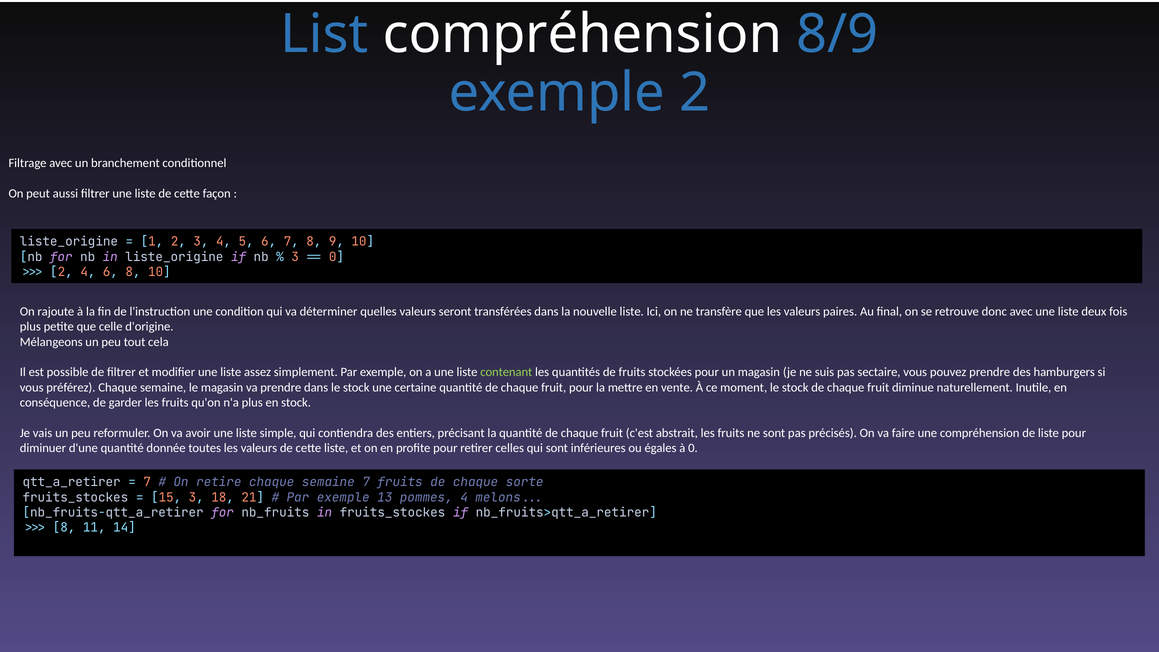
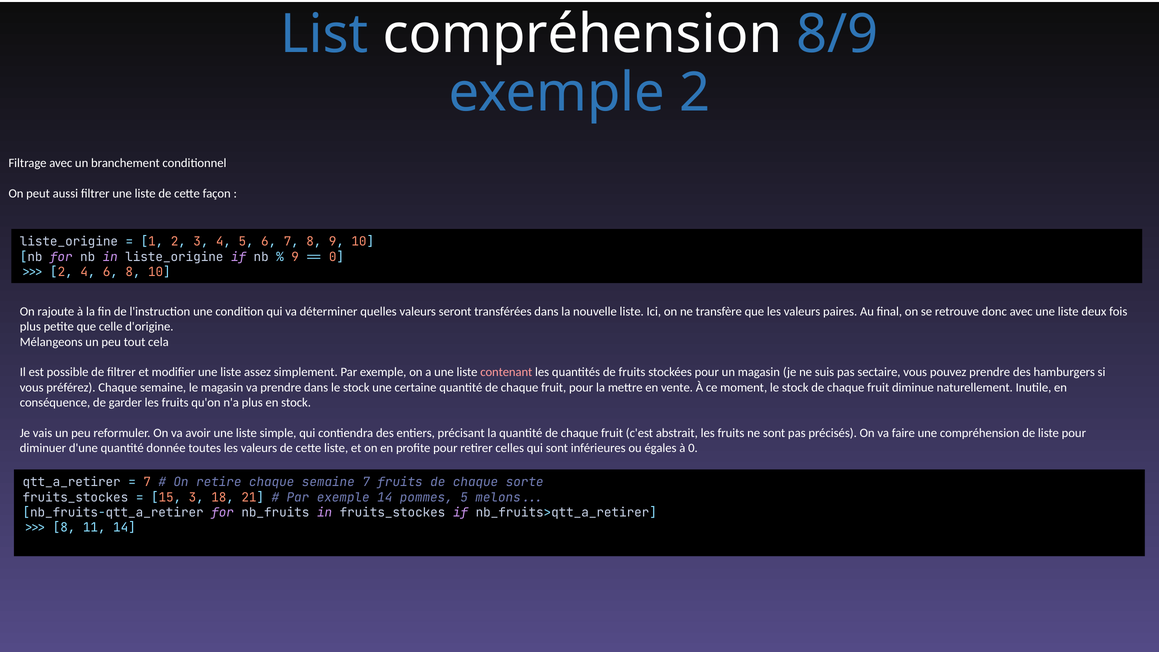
3 at (295, 257): 3 -> 9
contenant colour: light green -> pink
exemple 13: 13 -> 14
pommes 4: 4 -> 5
